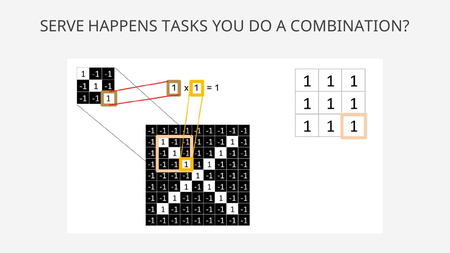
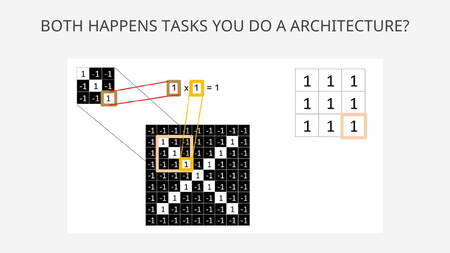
SERVE: SERVE -> BOTH
COMBINATION: COMBINATION -> ARCHITECTURE
